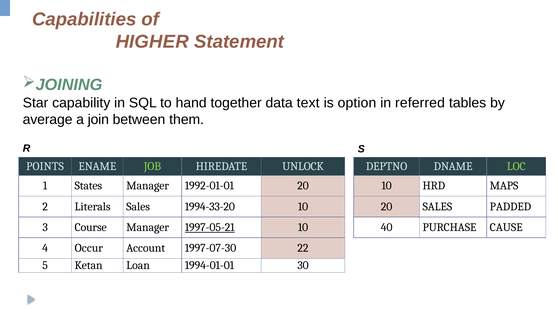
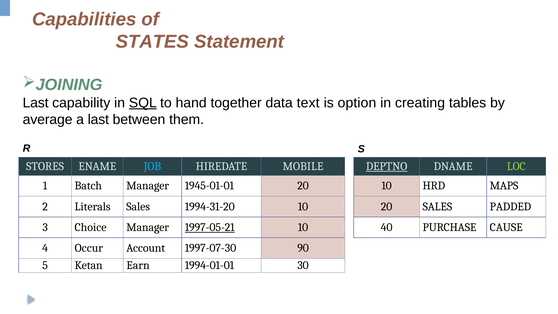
HIGHER: HIGHER -> STATES
Star at (36, 103): Star -> Last
SQL underline: none -> present
referred: referred -> creating
a join: join -> last
POINTS: POINTS -> STORES
JOB colour: light green -> light blue
UNLOCK: UNLOCK -> MOBILE
DEPTNO underline: none -> present
States: States -> Batch
1992-01-01: 1992-01-01 -> 1945-01-01
1994-33-20: 1994-33-20 -> 1994-31-20
Course: Course -> Choice
22: 22 -> 90
Loan: Loan -> Earn
